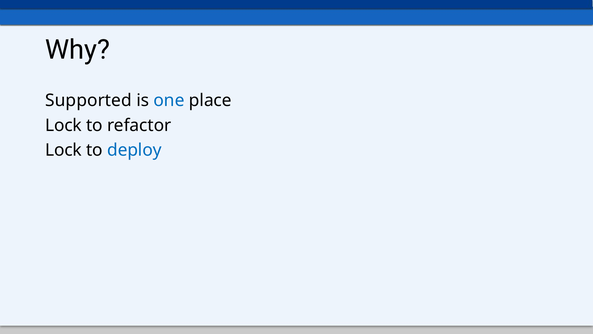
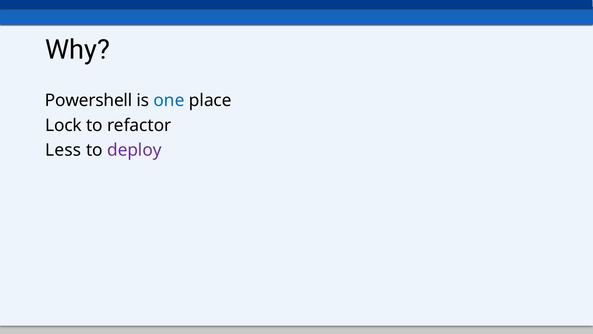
Supported: Supported -> Powershell
Lock at (63, 150): Lock -> Less
deploy colour: blue -> purple
